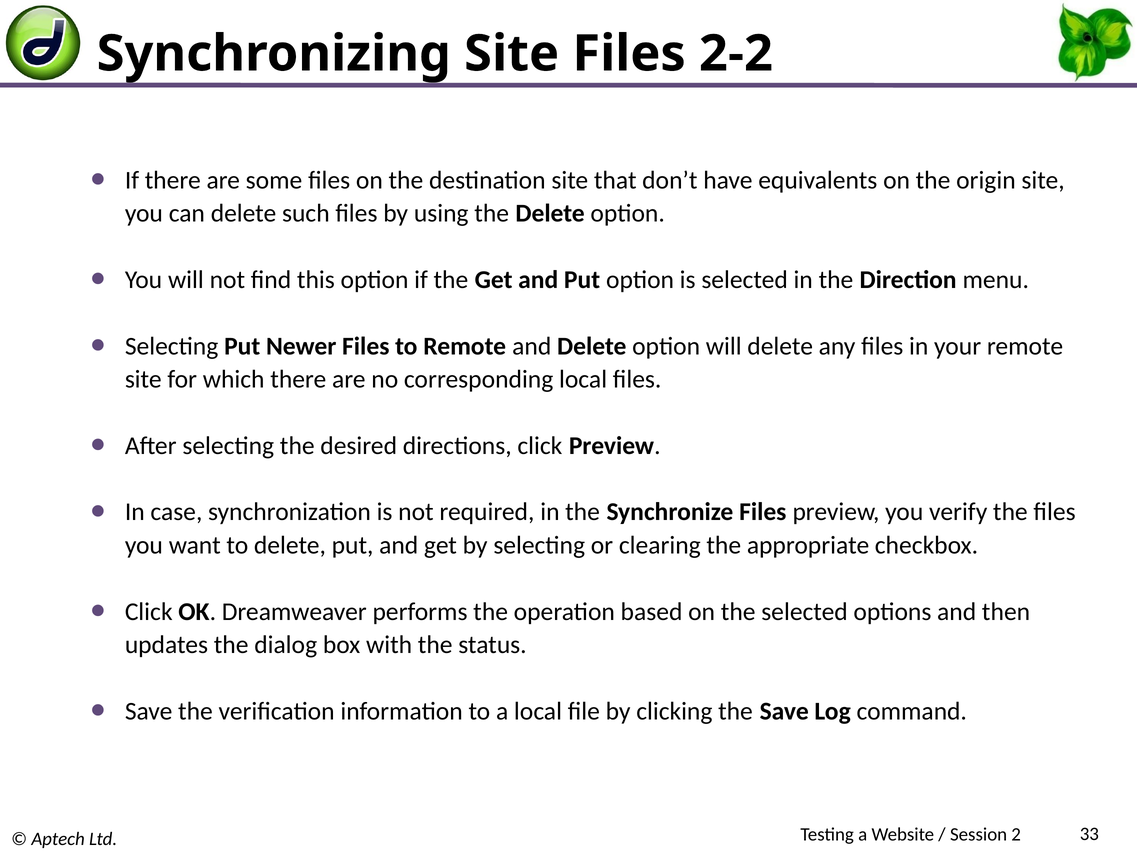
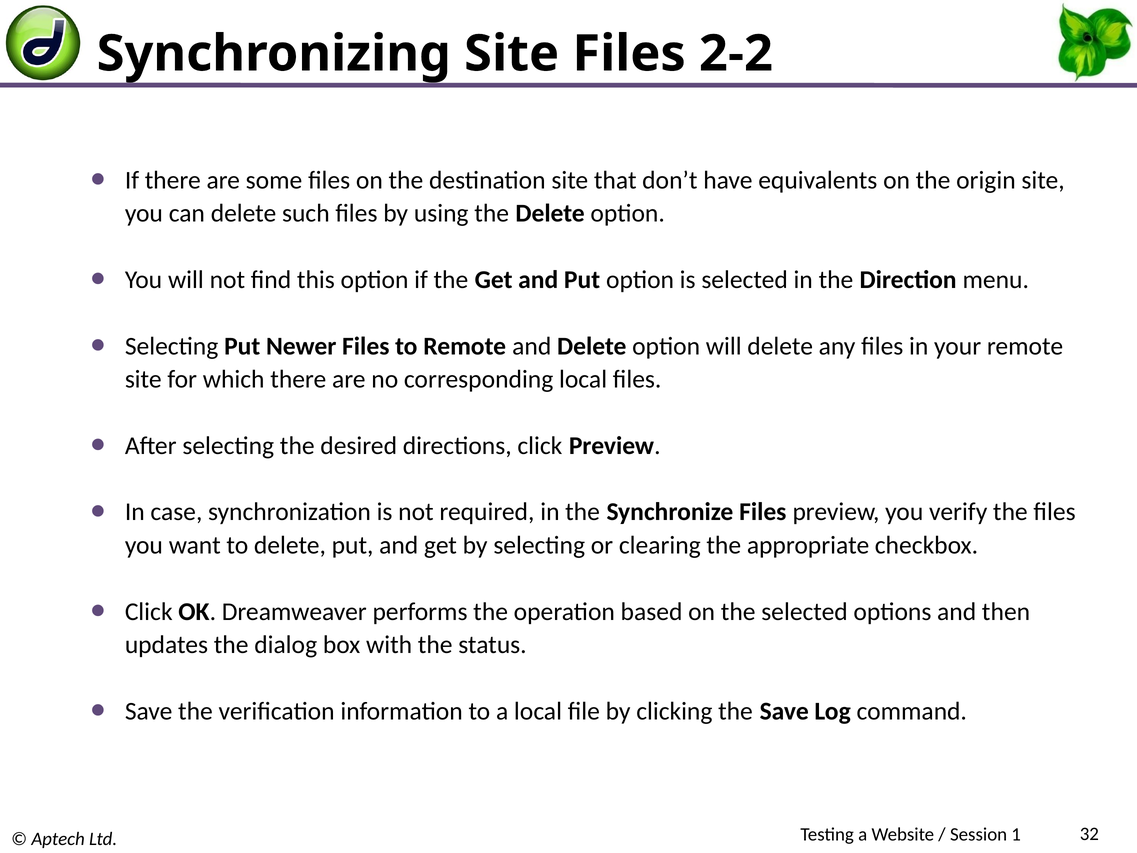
2: 2 -> 1
33: 33 -> 32
